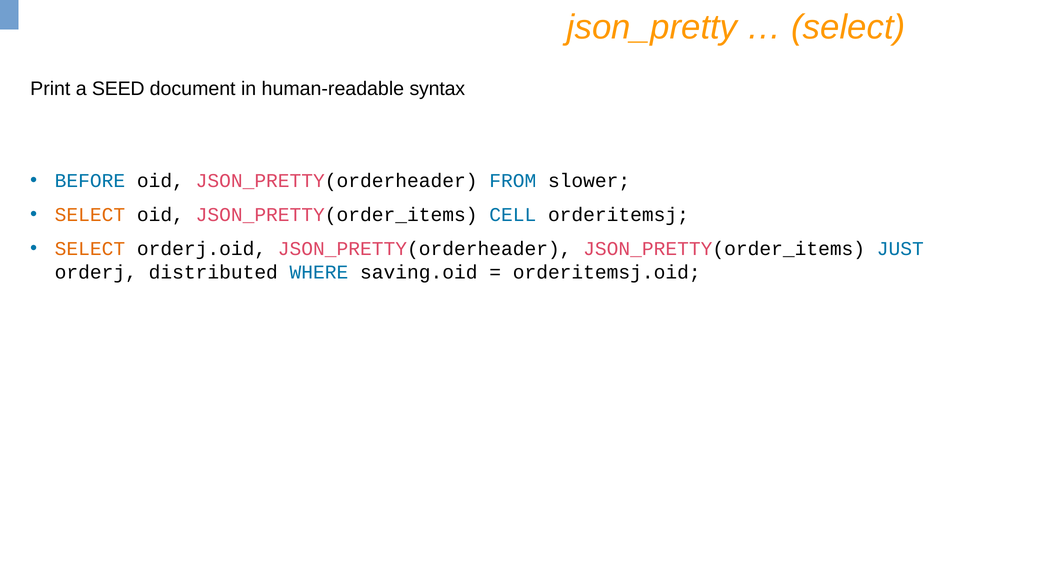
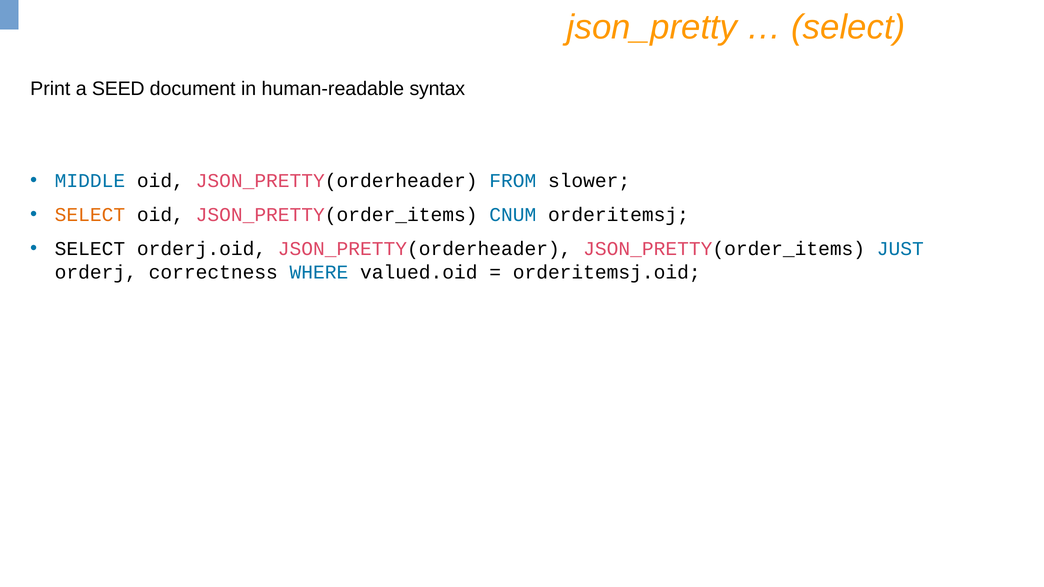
BEFORE: BEFORE -> MIDDLE
CELL: CELL -> CNUM
SELECT at (90, 249) colour: orange -> black
distributed: distributed -> correctness
saving.oid: saving.oid -> valued.oid
